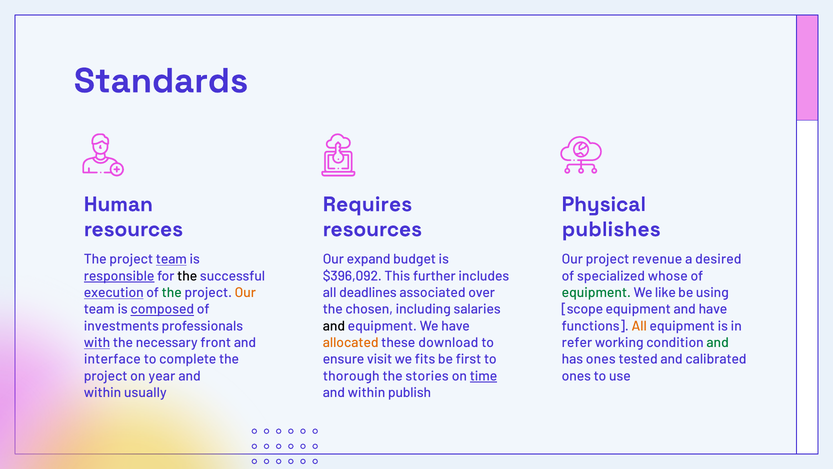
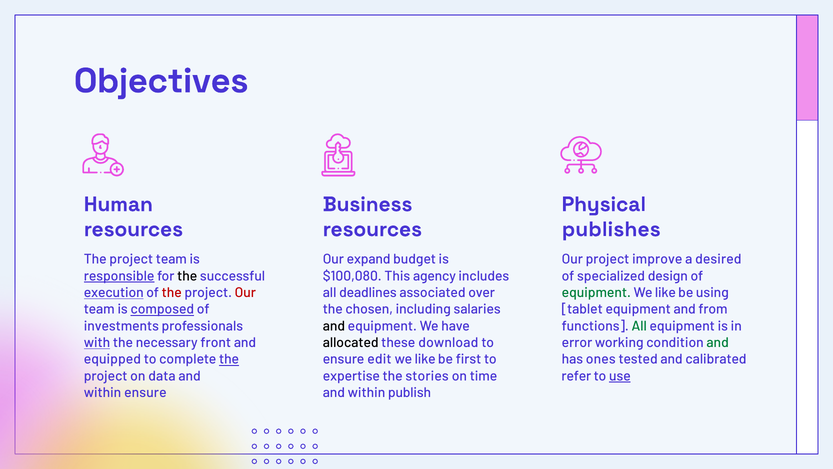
Standards: Standards -> Objectives
Requires: Requires -> Business
team at (171, 259) underline: present -> none
revenue: revenue -> improve
$396,092: $396,092 -> $100,080
further: further -> agency
whose: whose -> design
the at (172, 292) colour: green -> red
Our at (245, 292) colour: orange -> red
scope: scope -> tablet
and have: have -> from
All at (639, 326) colour: orange -> green
allocated colour: orange -> black
refer: refer -> error
interface: interface -> equipped
the at (229, 359) underline: none -> present
visit: visit -> edit
fits at (425, 359): fits -> like
year: year -> data
thorough: thorough -> expertise
time underline: present -> none
ones at (576, 376): ones -> refer
use underline: none -> present
within usually: usually -> ensure
